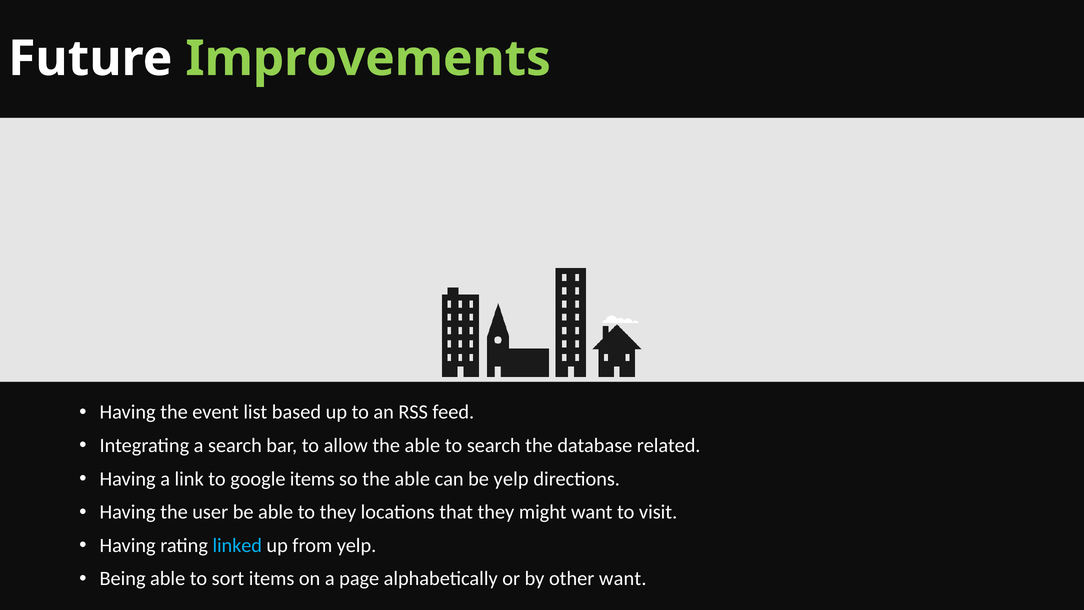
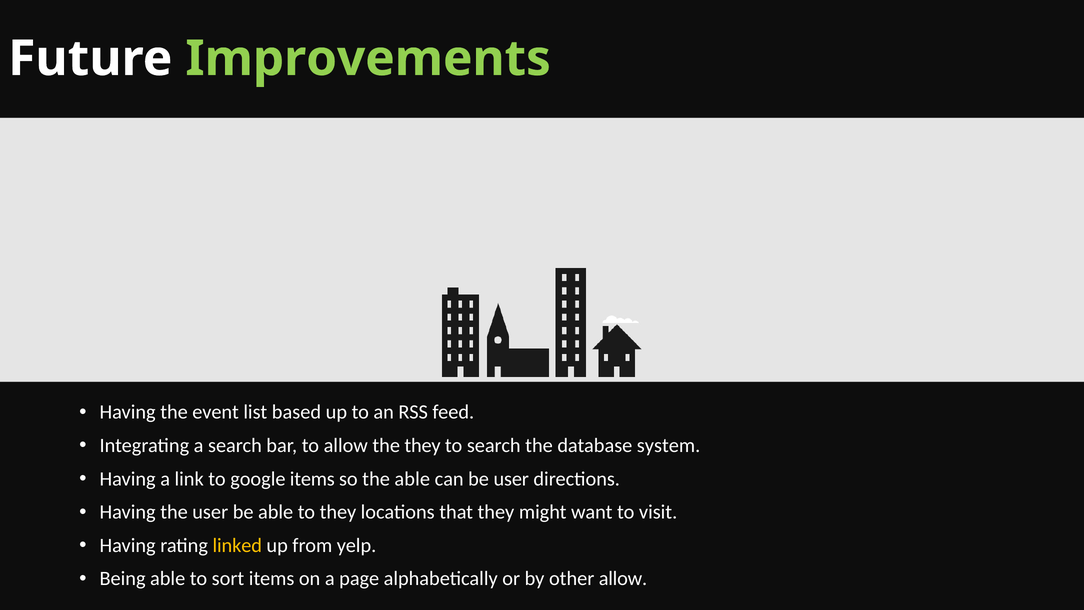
allow the able: able -> they
related: related -> system
be yelp: yelp -> user
linked colour: light blue -> yellow
other want: want -> allow
